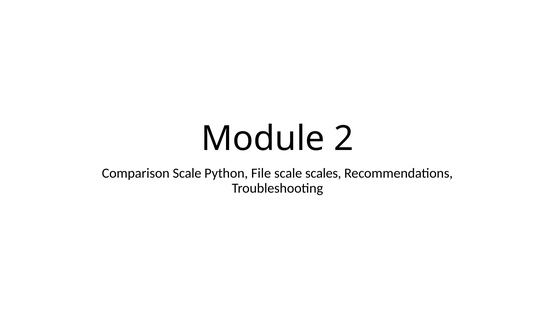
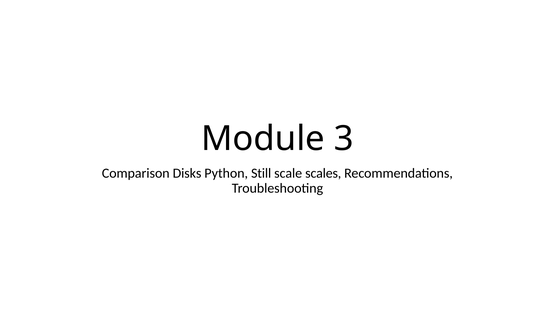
2: 2 -> 3
Comparison Scale: Scale -> Disks
File: File -> Still
